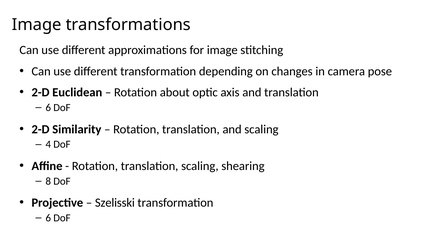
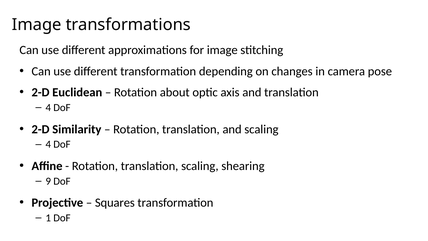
6 at (48, 108): 6 -> 4
8: 8 -> 9
Szelisski: Szelisski -> Squares
6 at (48, 218): 6 -> 1
